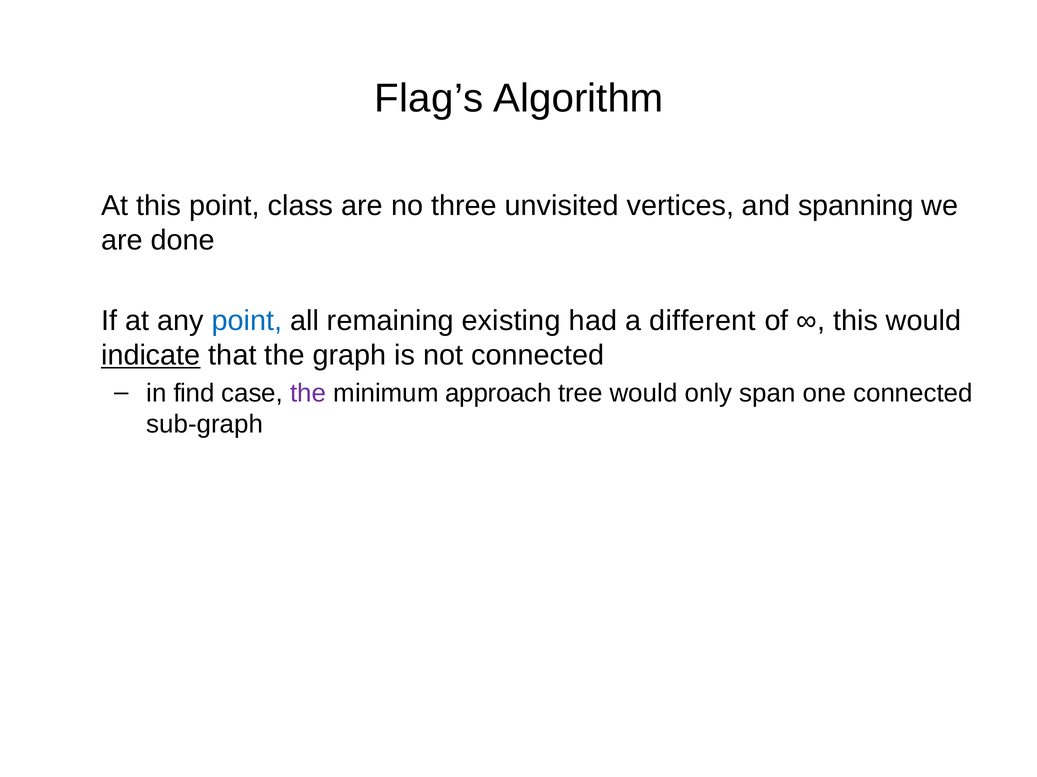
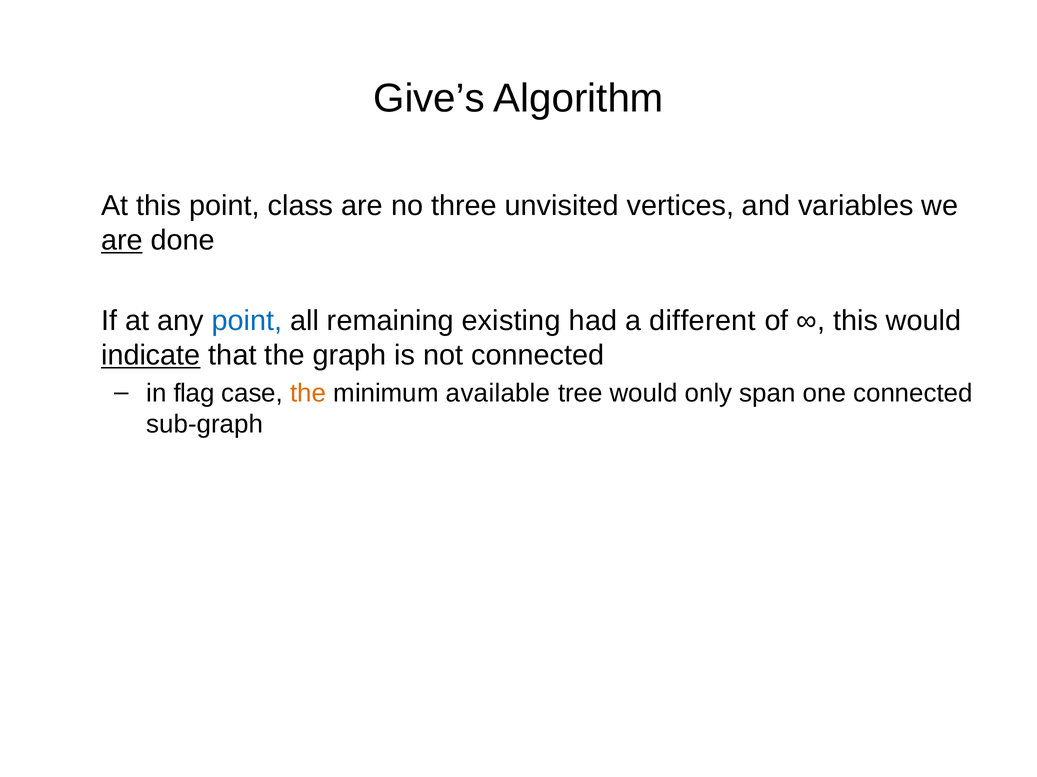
Flag’s: Flag’s -> Give’s
spanning: spanning -> variables
are at (122, 241) underline: none -> present
find: find -> flag
the at (308, 394) colour: purple -> orange
approach: approach -> available
